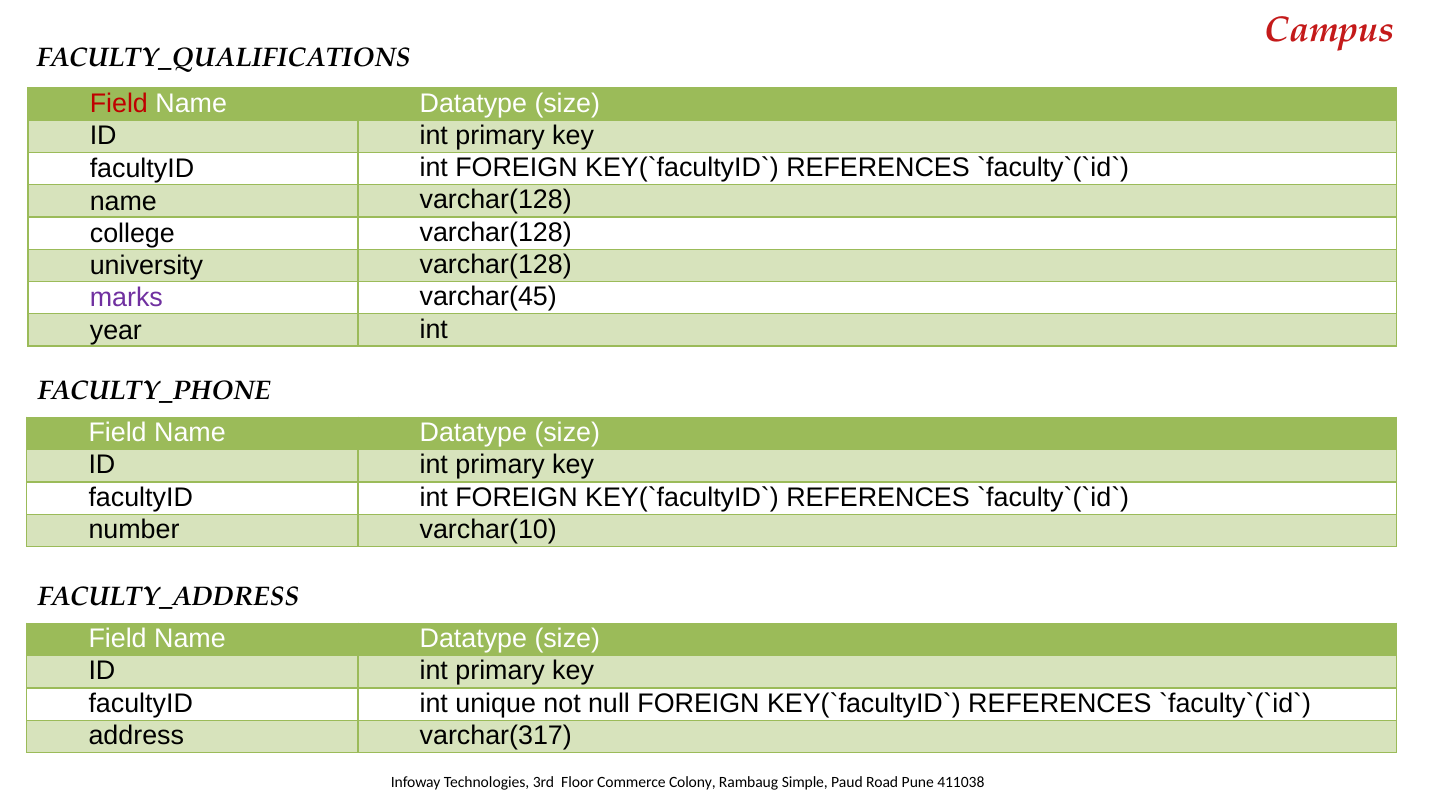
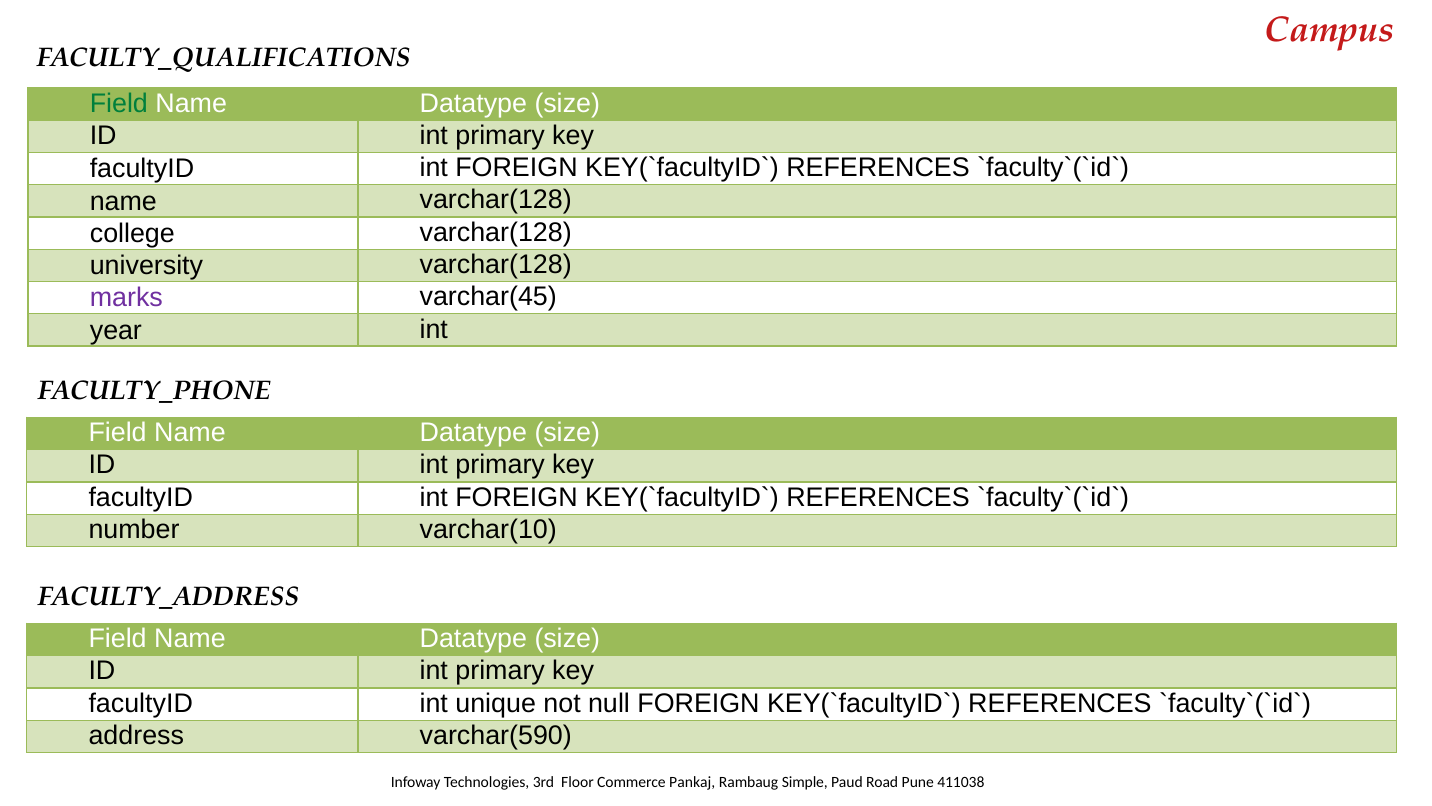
Field at (119, 103) colour: red -> green
varchar(317: varchar(317 -> varchar(590
Colony: Colony -> Pankaj
